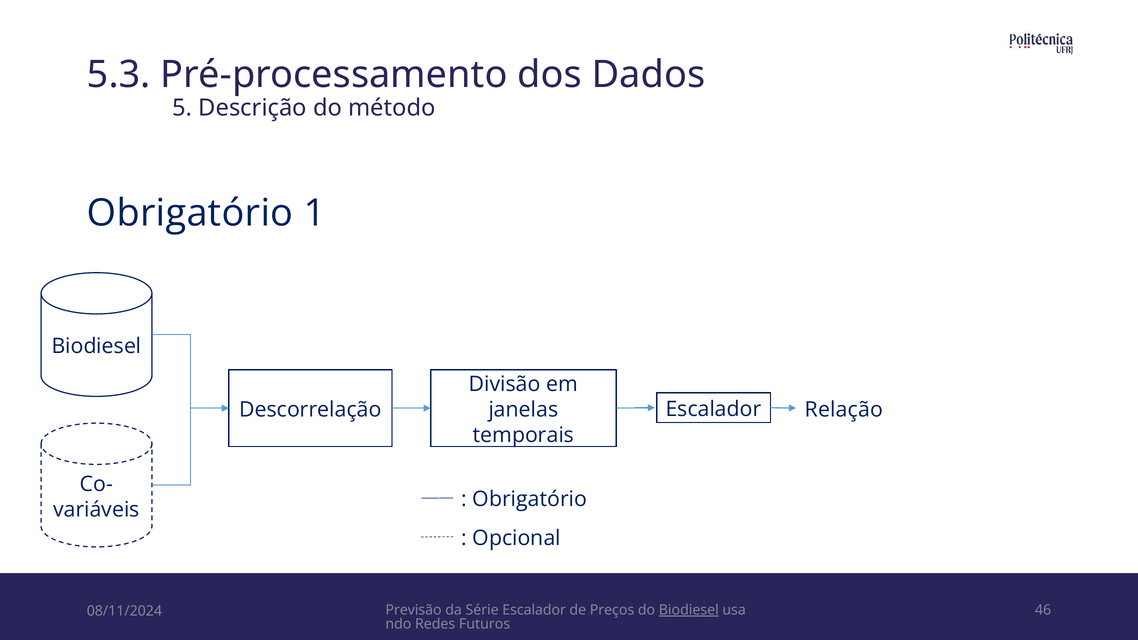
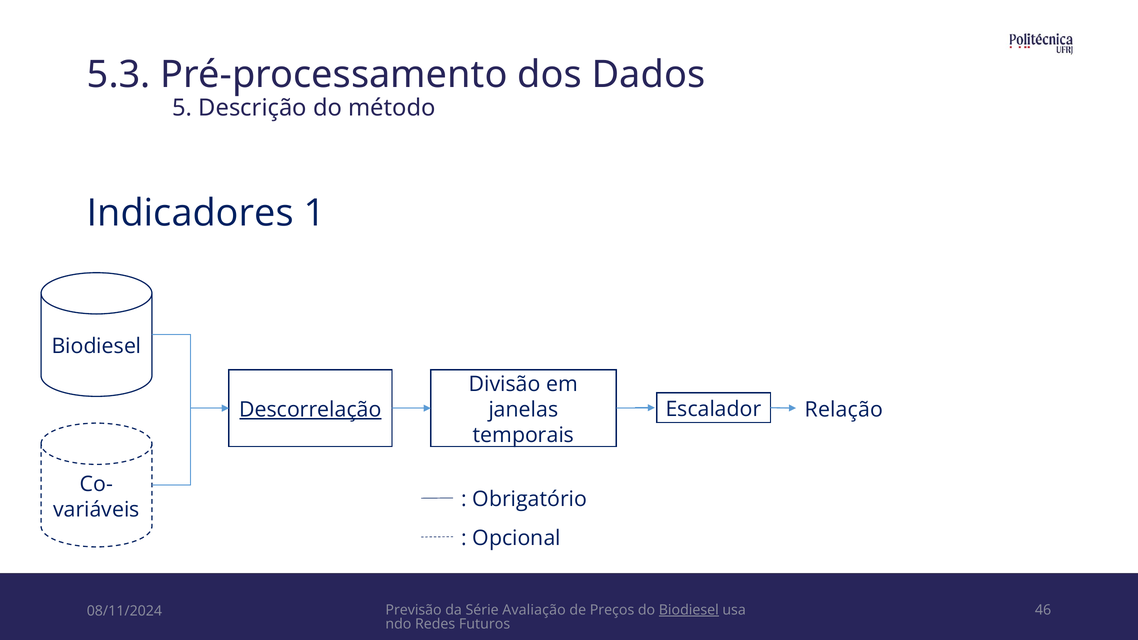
Obrigatório at (190, 213): Obrigatório -> Indicadores
Descorrelação underline: none -> present
Série Escalador: Escalador -> Avaliação
